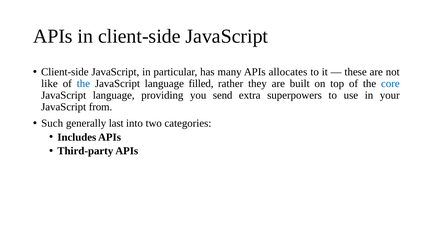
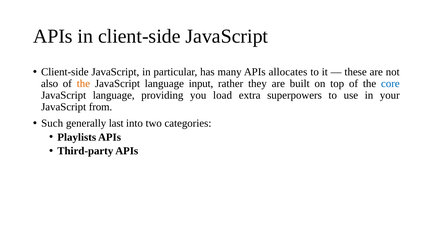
like: like -> also
the at (83, 84) colour: blue -> orange
filled: filled -> input
send: send -> load
Includes: Includes -> Playlists
